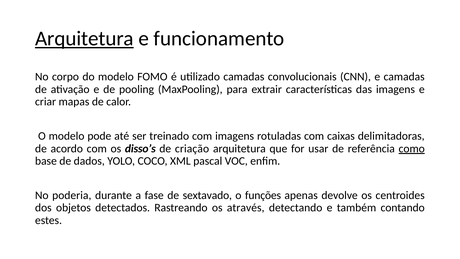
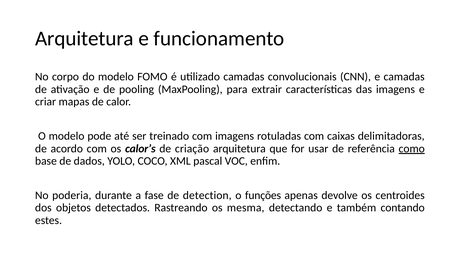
Arquitetura at (84, 39) underline: present -> none
disso’s: disso’s -> calor’s
sextavado: sextavado -> detection
através: através -> mesma
